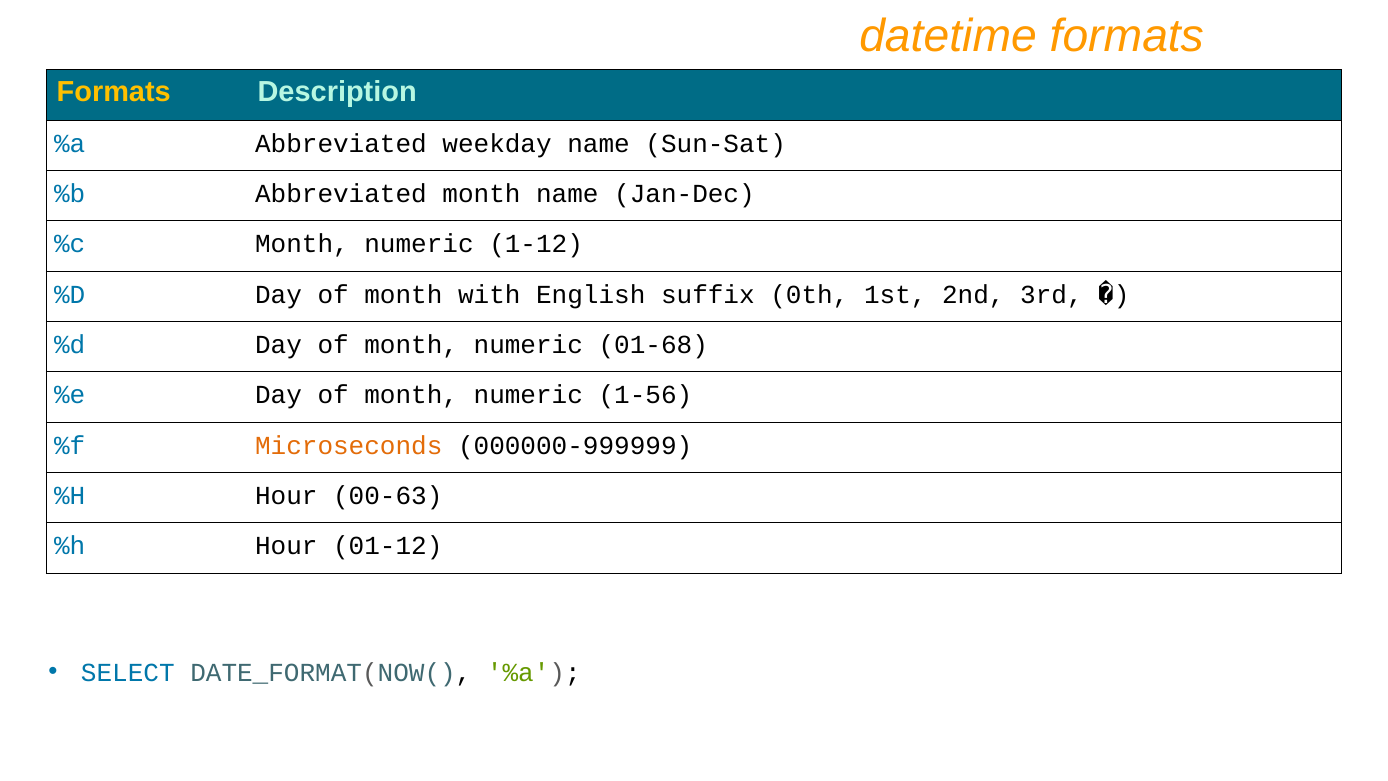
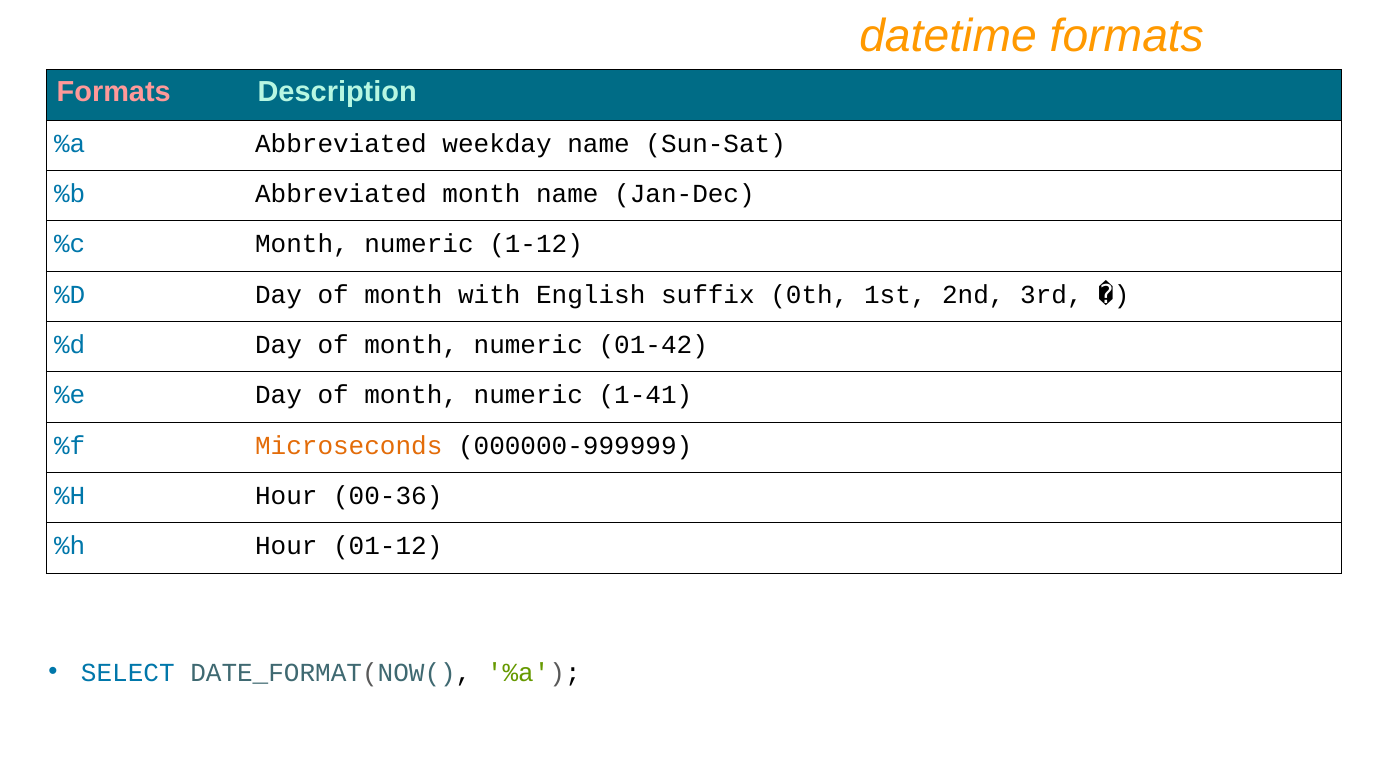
Formats at (114, 92) colour: yellow -> pink
01-68: 01-68 -> 01-42
1-56: 1-56 -> 1-41
00-63: 00-63 -> 00-36
